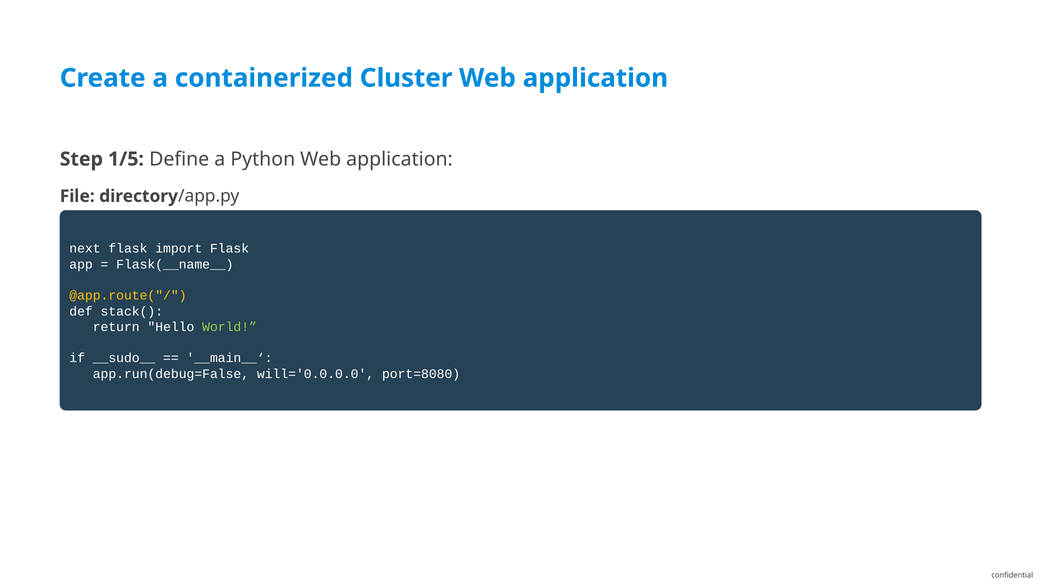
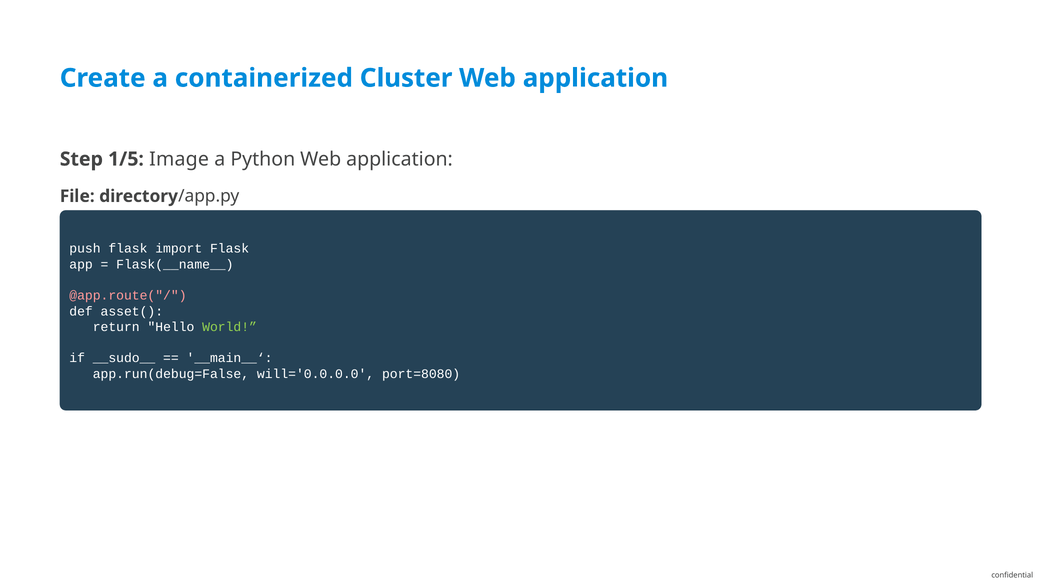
Define: Define -> Image
next: next -> push
@app.route("/ colour: yellow -> pink
stack(: stack( -> asset(
